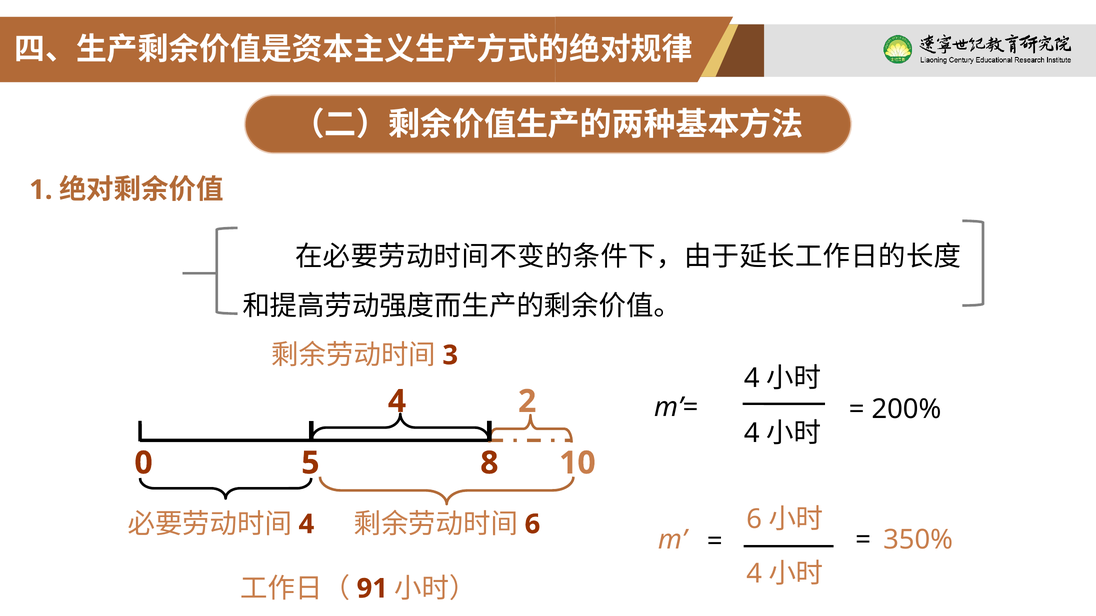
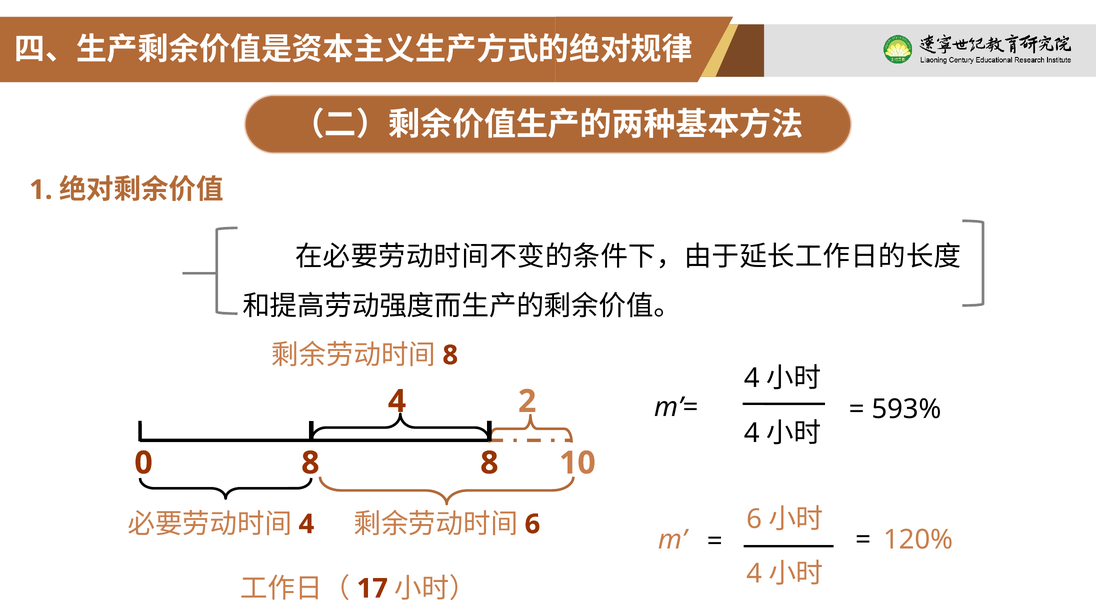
3 at (450, 356): 3 -> 8
200%: 200% -> 593%
0 5: 5 -> 8
350%: 350% -> 120%
91: 91 -> 17
